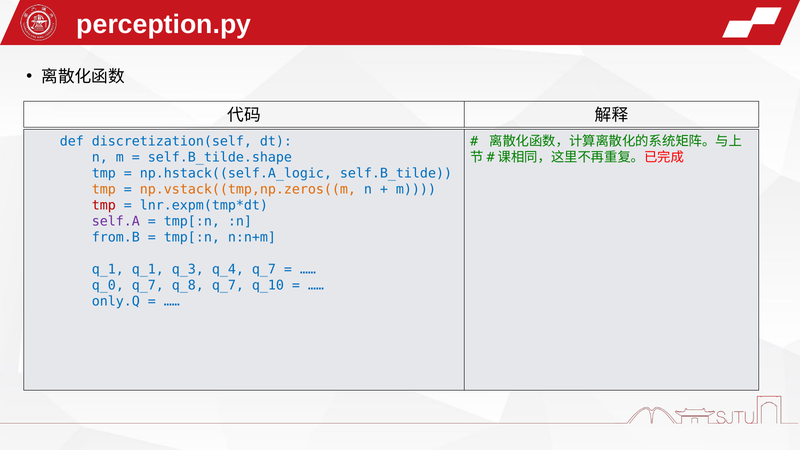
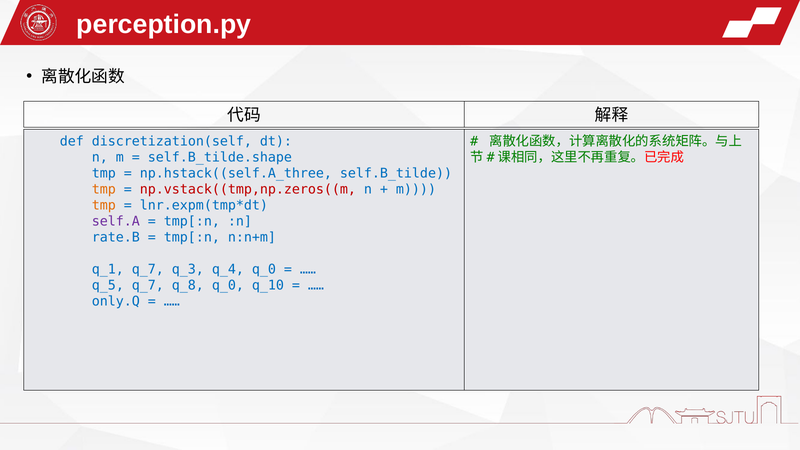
np.hstack((self.A_logic: np.hstack((self.A_logic -> np.hstack((self.A_three
np.vstack((tmp,np.zeros((m colour: orange -> red
tmp at (104, 205) colour: red -> orange
from.B: from.B -> rate.B
q_1 q_1: q_1 -> q_7
q_4 q_7: q_7 -> q_0
q_0: q_0 -> q_5
q_8 q_7: q_7 -> q_0
